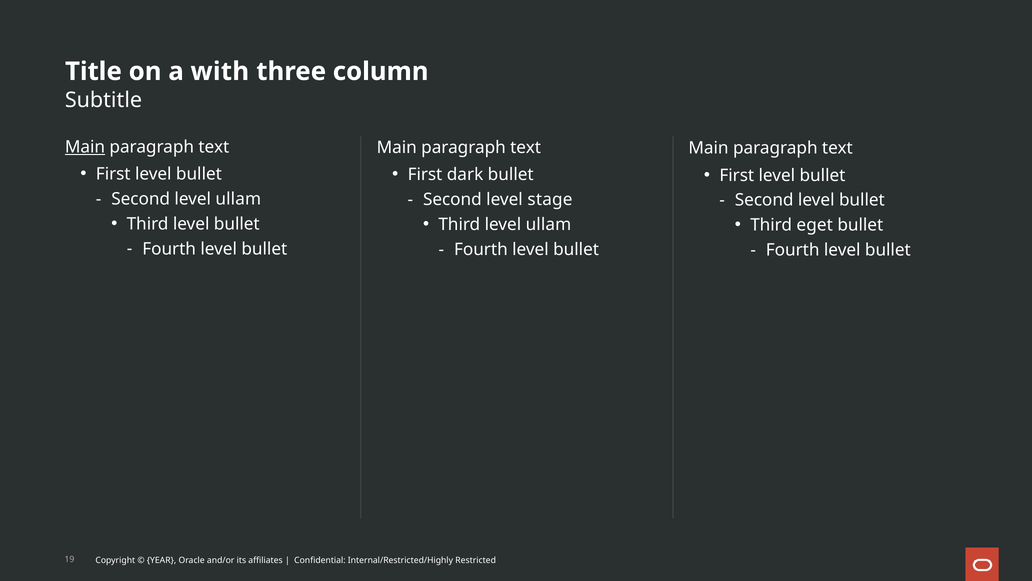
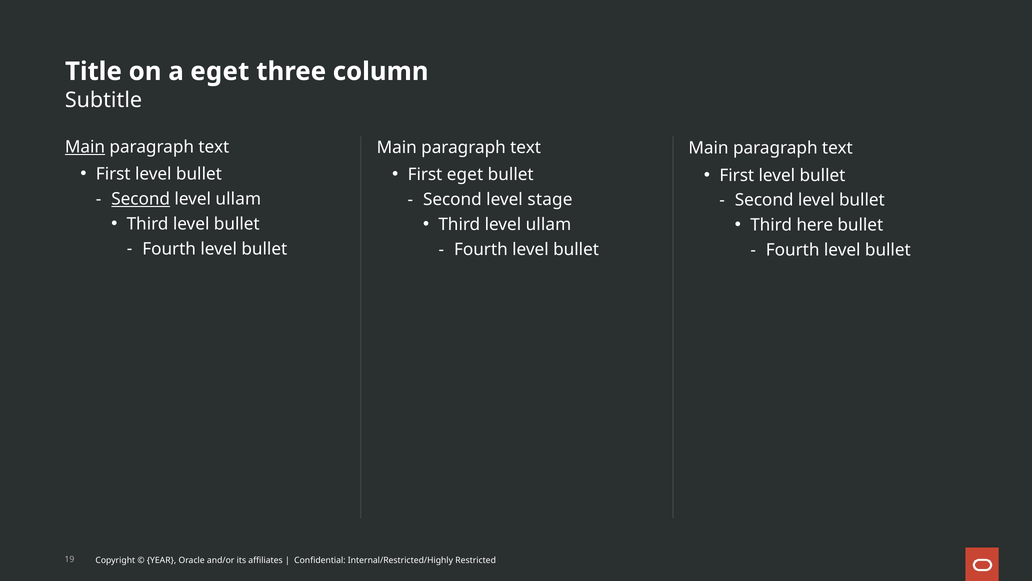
a with: with -> eget
First dark: dark -> eget
Second at (141, 199) underline: none -> present
eget: eget -> here
